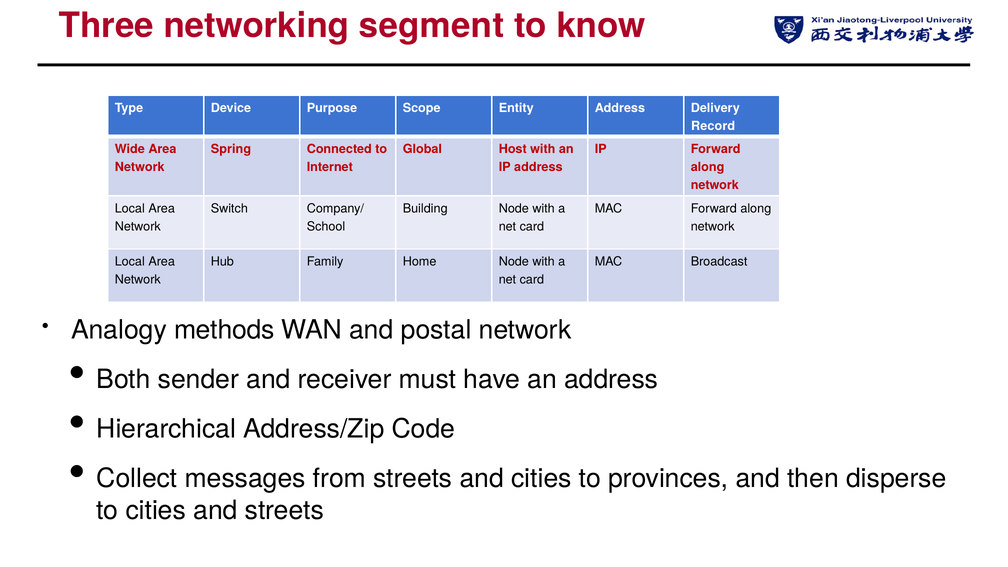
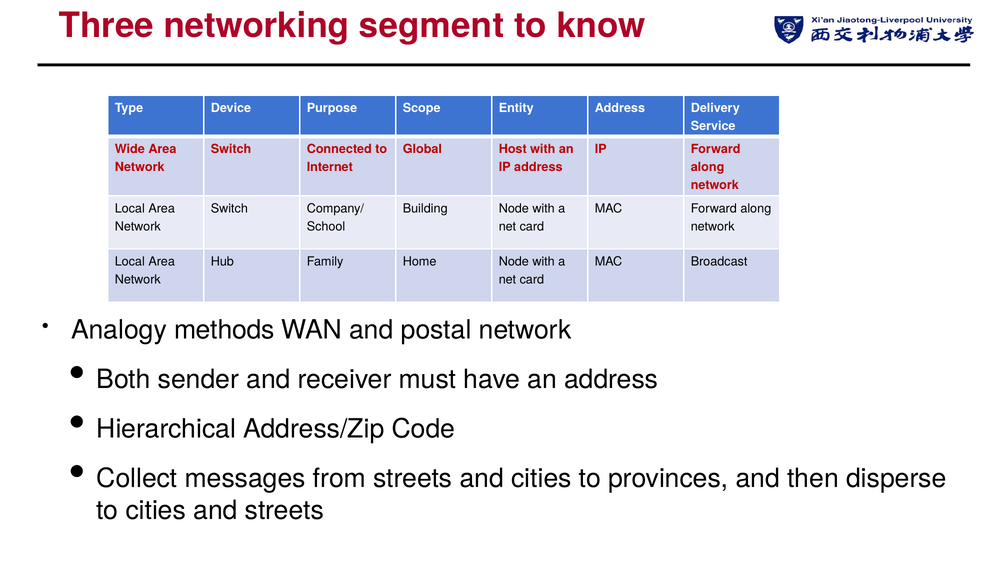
Record: Record -> Service
Spring at (231, 149): Spring -> Switch
